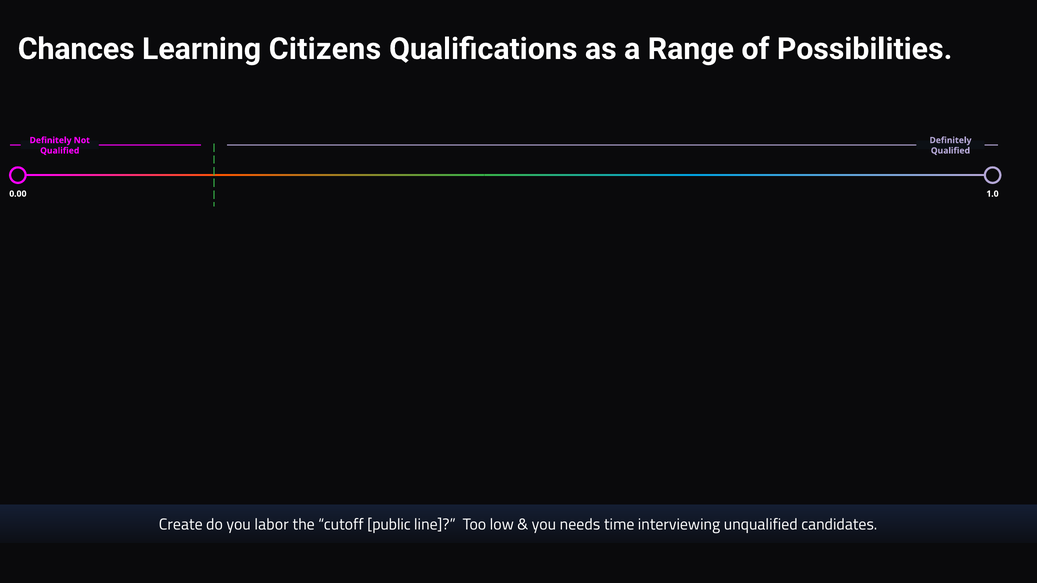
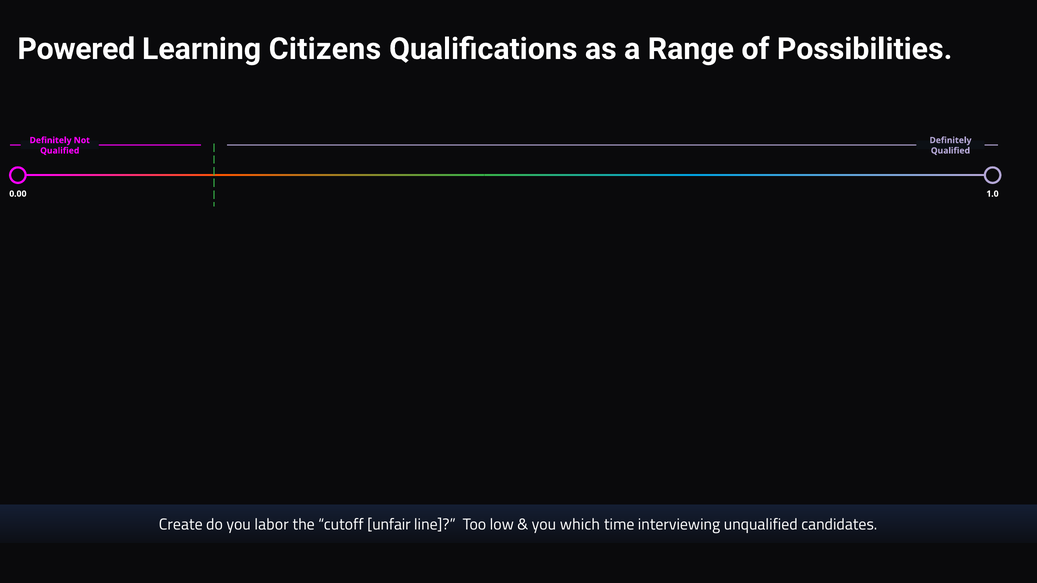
Chances: Chances -> Powered
public: public -> unfair
needs: needs -> which
